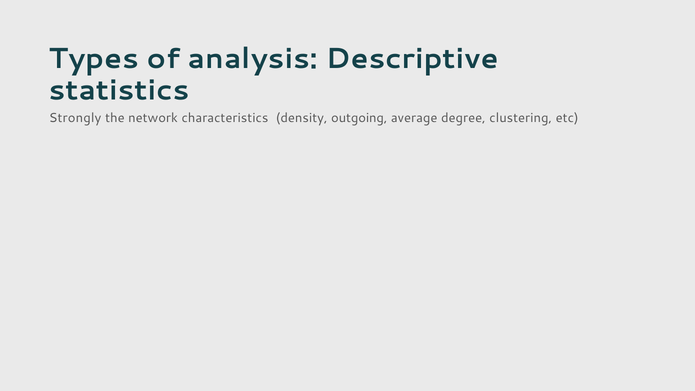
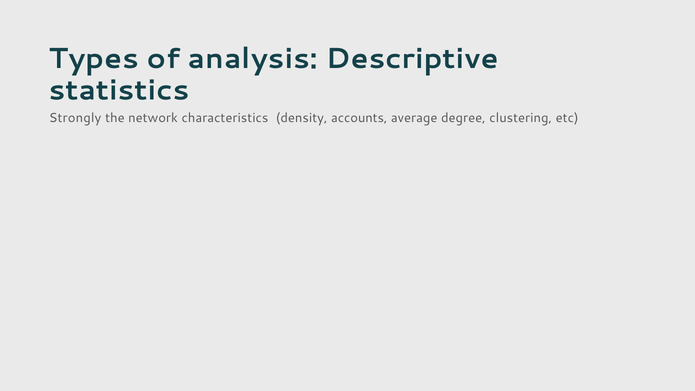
outgoing: outgoing -> accounts
